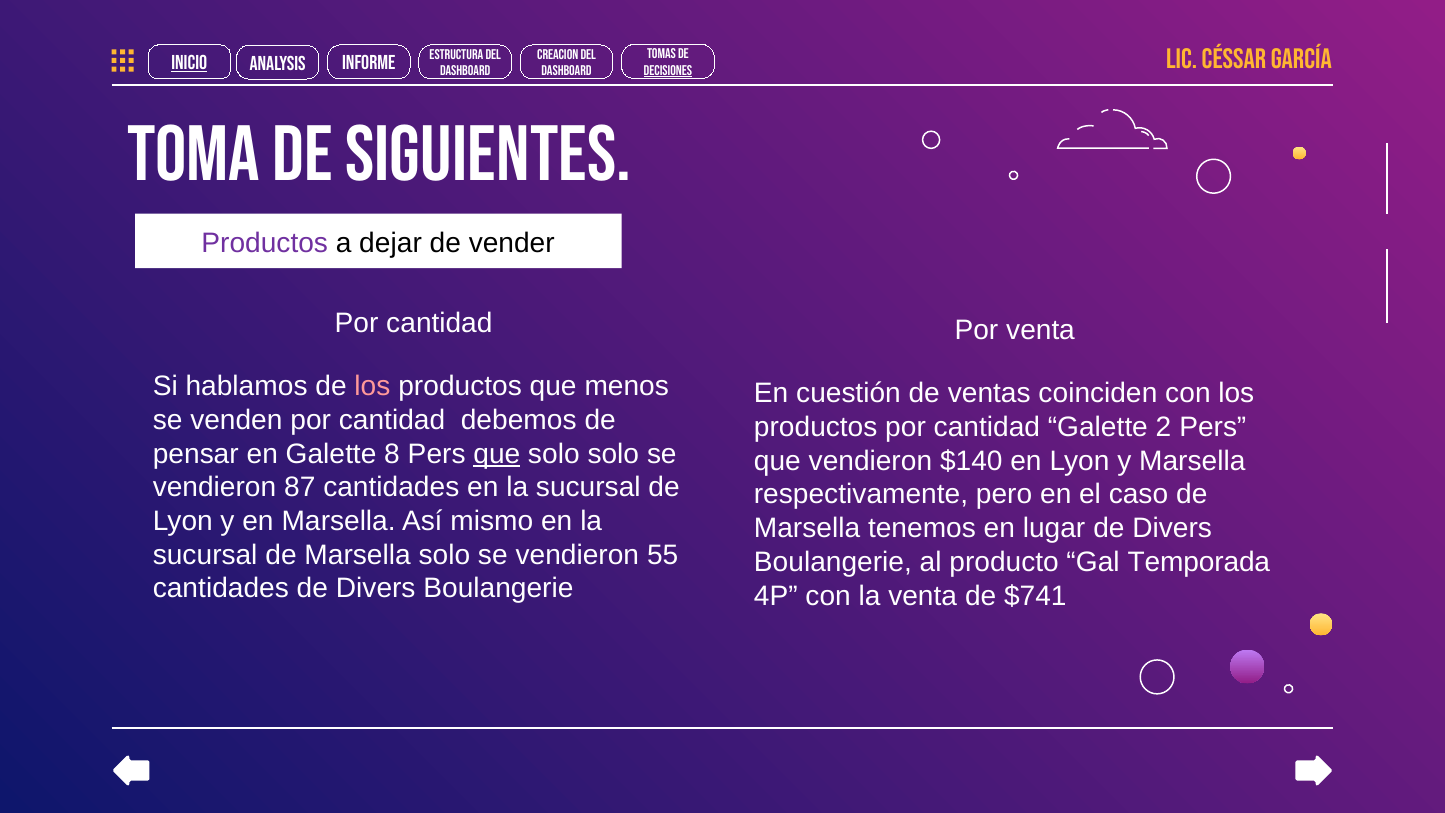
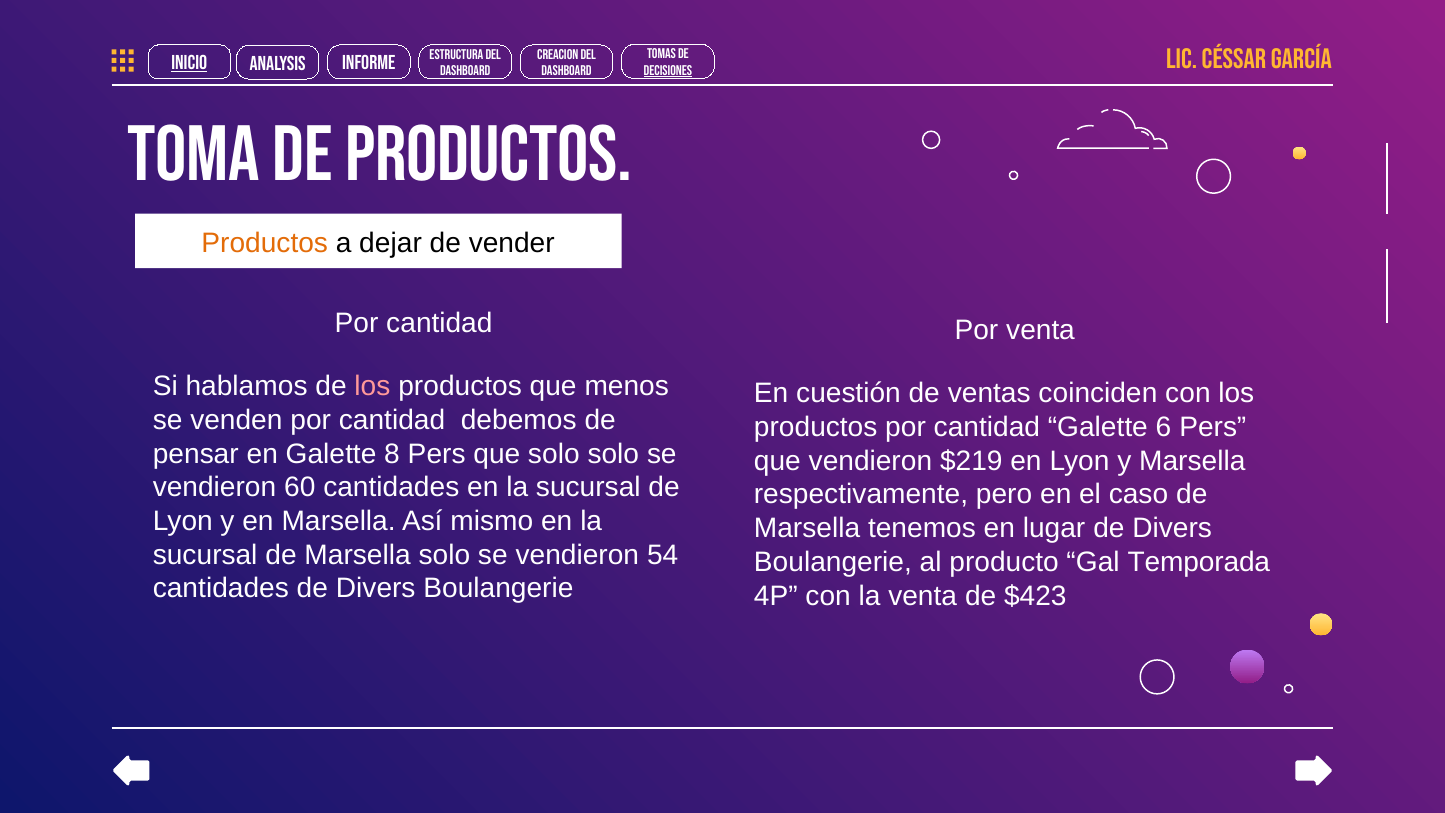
de siguientes: siguientes -> productos
Productos at (265, 243) colour: purple -> orange
2: 2 -> 6
que at (497, 454) underline: present -> none
$140: $140 -> $219
87: 87 -> 60
55: 55 -> 54
$741: $741 -> $423
